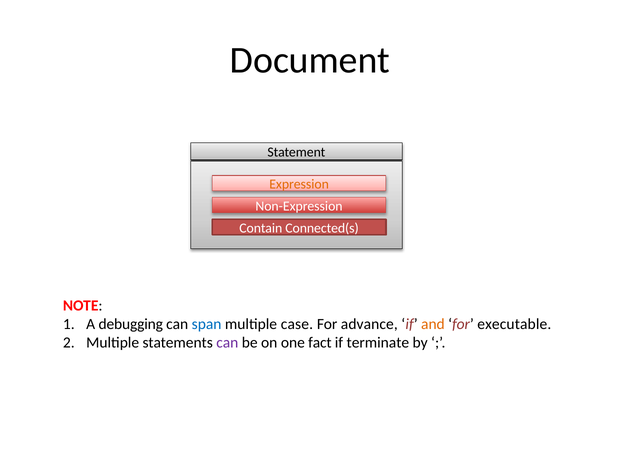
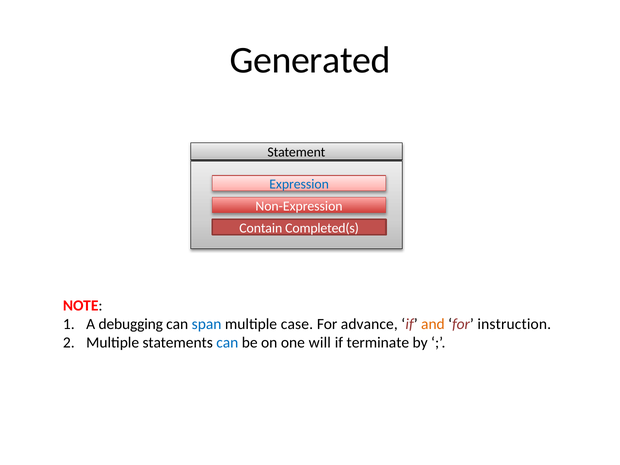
Document: Document -> Generated
Expression colour: orange -> blue
Connected(s: Connected(s -> Completed(s
executable: executable -> instruction
can at (227, 343) colour: purple -> blue
fact: fact -> will
